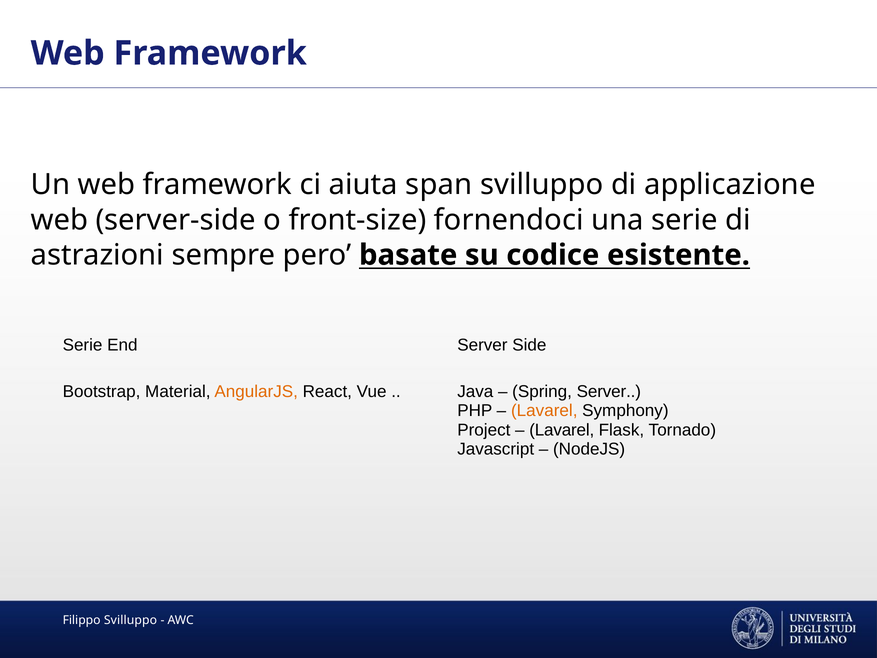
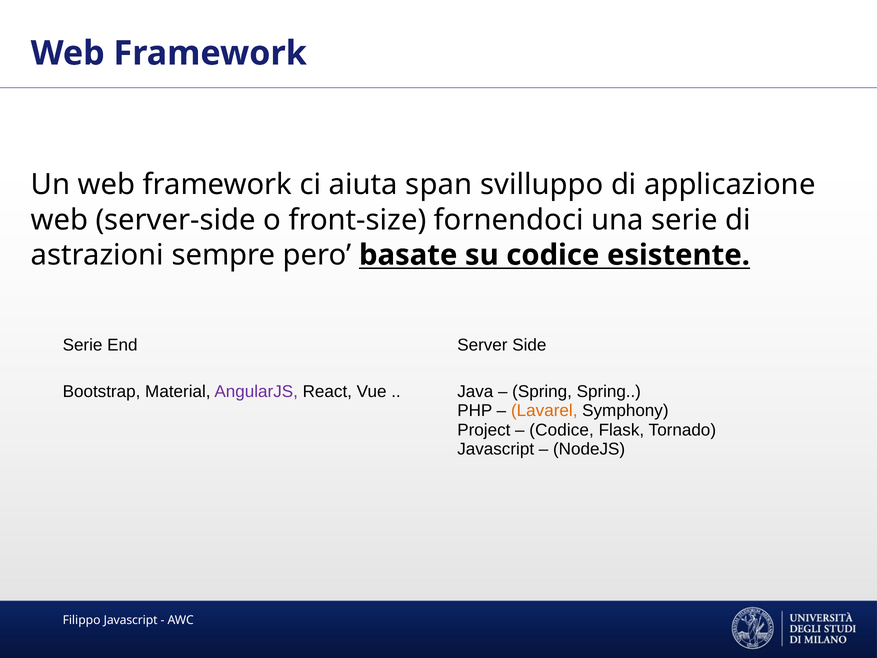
AngularJS colour: orange -> purple
Spring Server: Server -> Spring
Lavarel at (562, 430): Lavarel -> Codice
Filippo Svilluppo: Svilluppo -> Javascript
